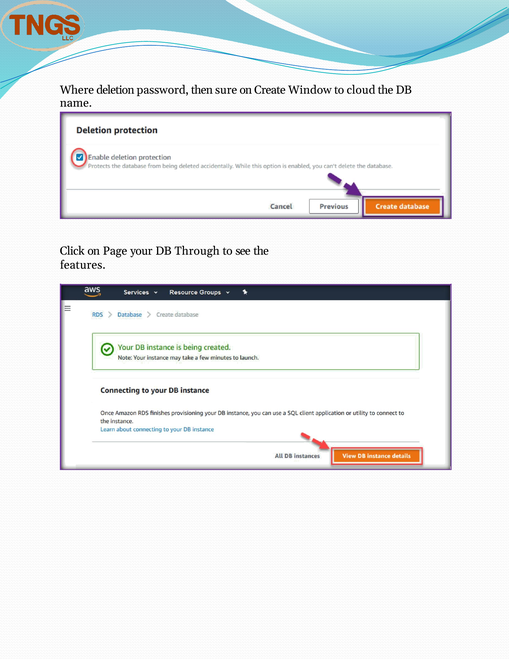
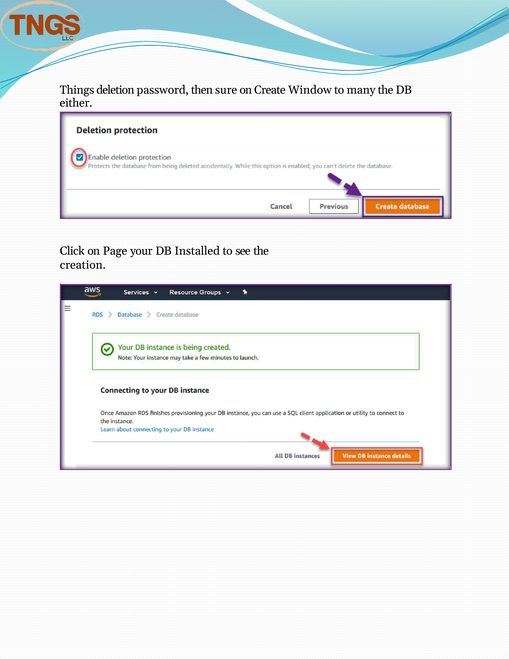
Where: Where -> Things
cloud: cloud -> many
name: name -> either
Through: Through -> Installed
features: features -> creation
